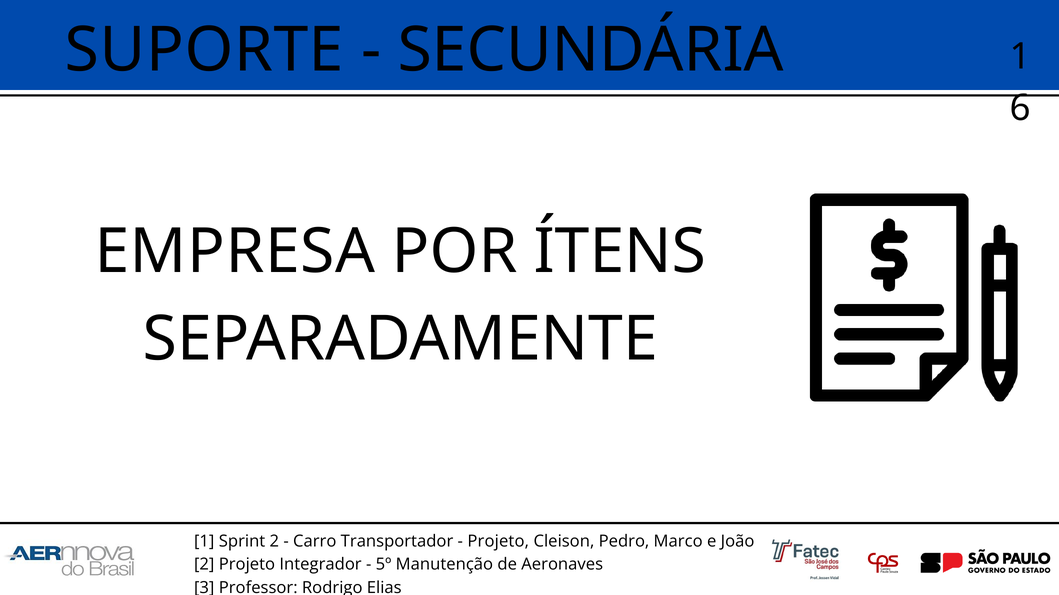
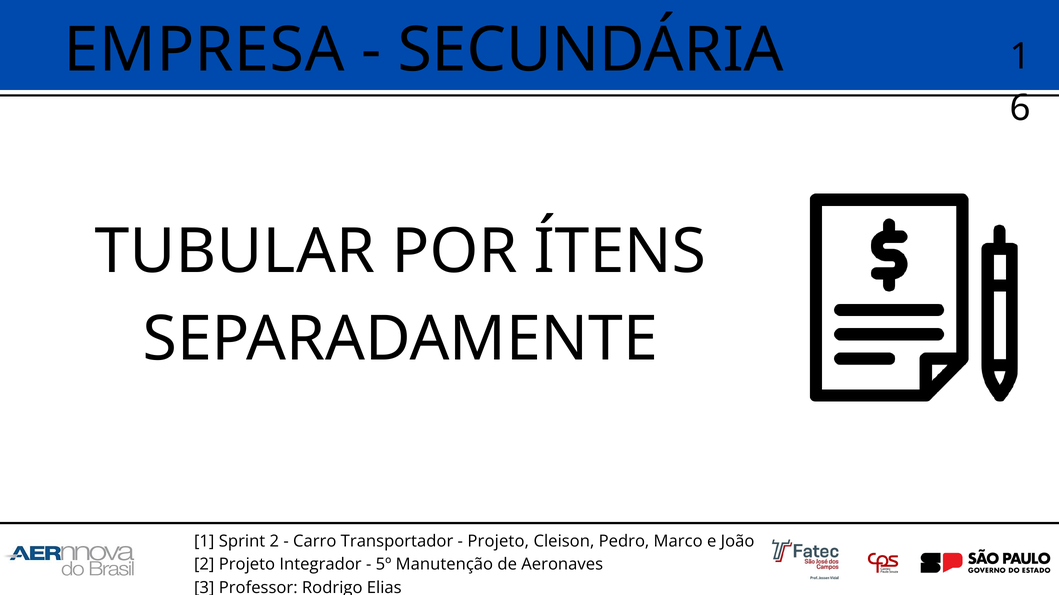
SUPORTE: SUPORTE -> EMPRESA
EMPRESA: EMPRESA -> TUBULAR
